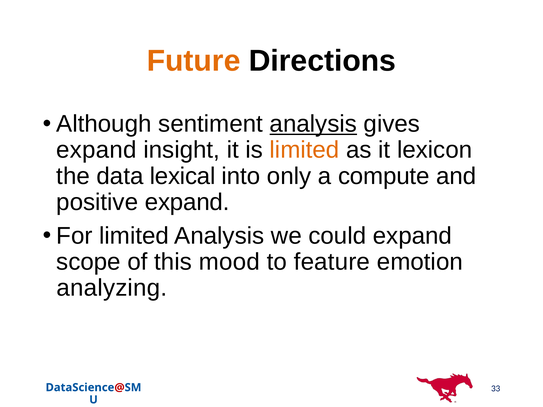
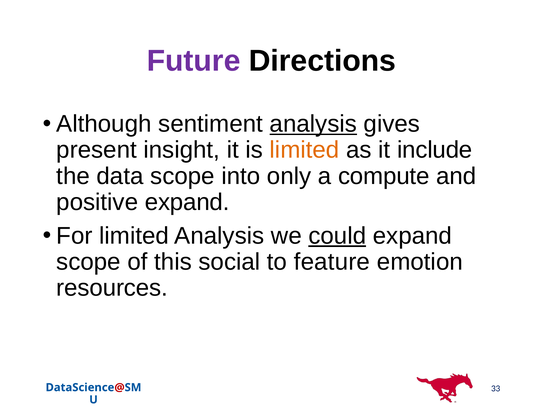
Future colour: orange -> purple
expand at (96, 150): expand -> present
lexicon: lexicon -> include
data lexical: lexical -> scope
could underline: none -> present
mood: mood -> social
analyzing: analyzing -> resources
